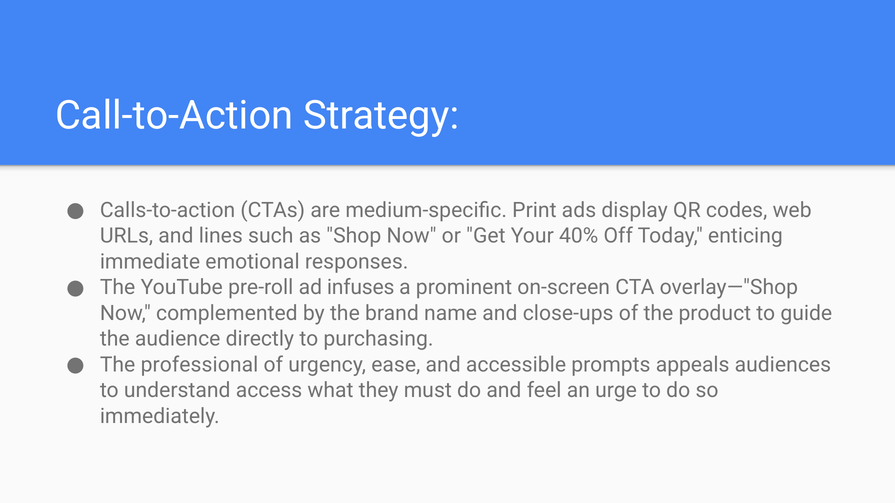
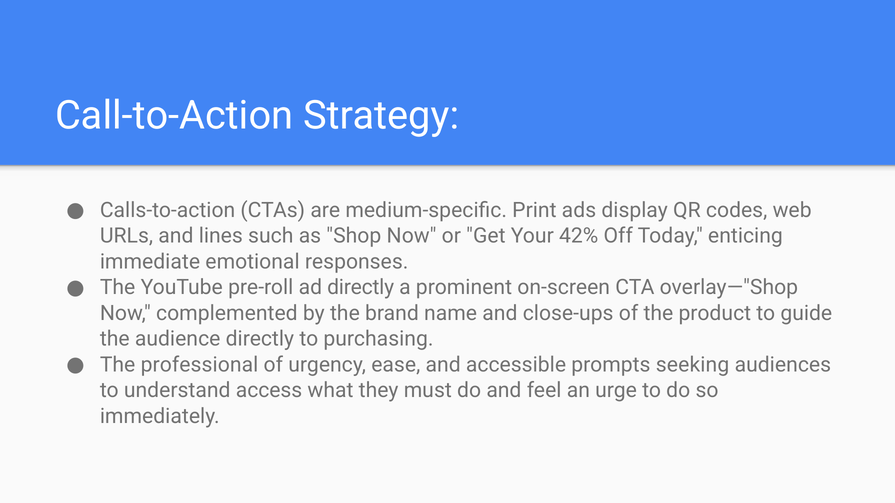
40%: 40% -> 42%
ad infuses: infuses -> directly
appeals: appeals -> seeking
